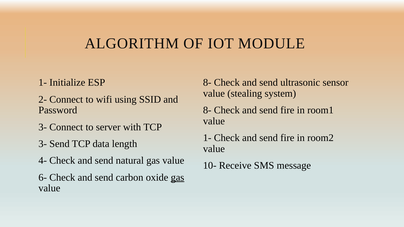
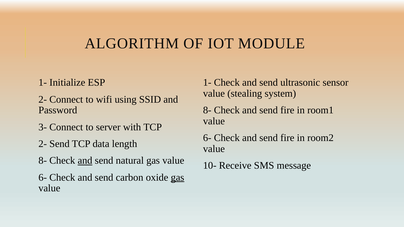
8- at (207, 83): 8- -> 1-
1- at (207, 138): 1- -> 6-
3- at (43, 144): 3- -> 2-
4- at (43, 161): 4- -> 8-
and at (85, 161) underline: none -> present
